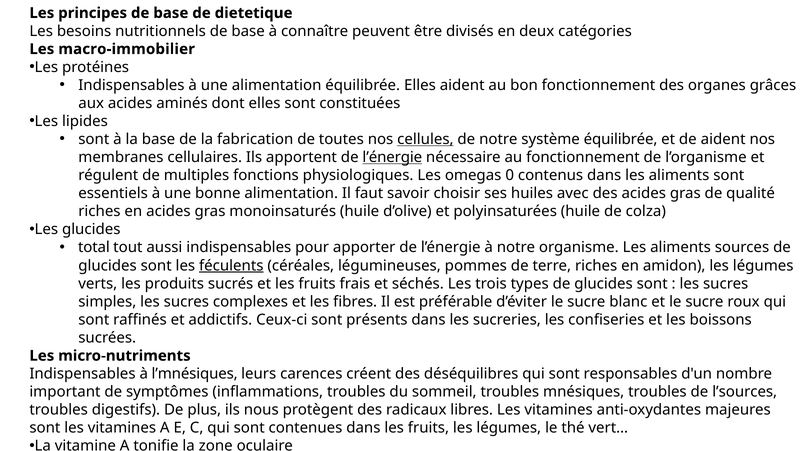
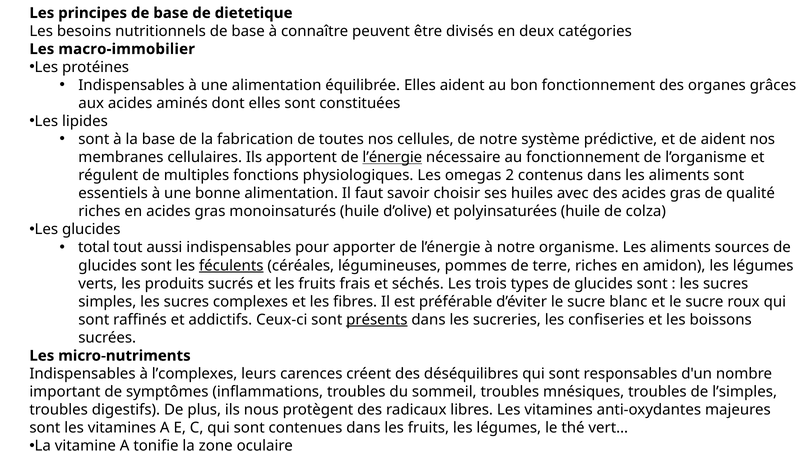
cellules underline: present -> none
système équilibrée: équilibrée -> prédictive
omegas 0: 0 -> 2
présents underline: none -> present
l’mnésiques: l’mnésiques -> l’complexes
l’sources: l’sources -> l’simples
